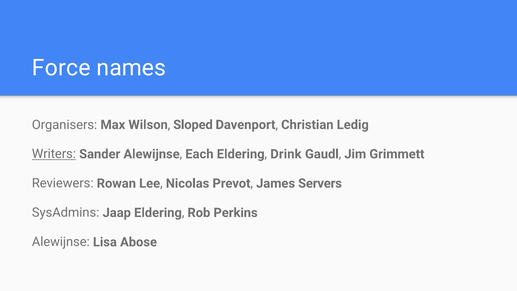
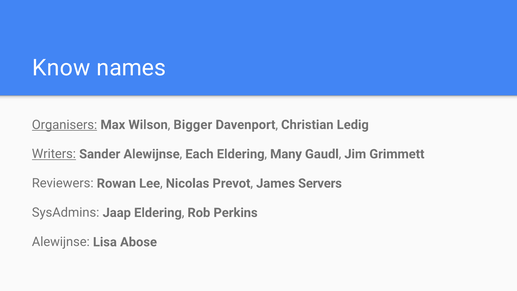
Force: Force -> Know
Organisers underline: none -> present
Sloped: Sloped -> Bigger
Drink: Drink -> Many
